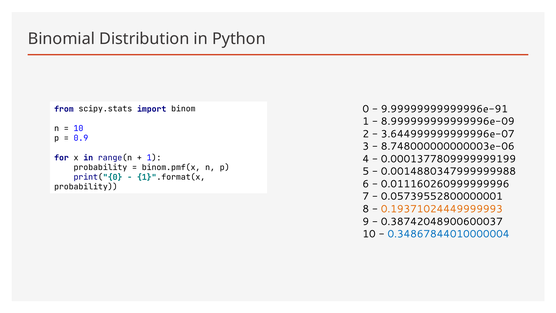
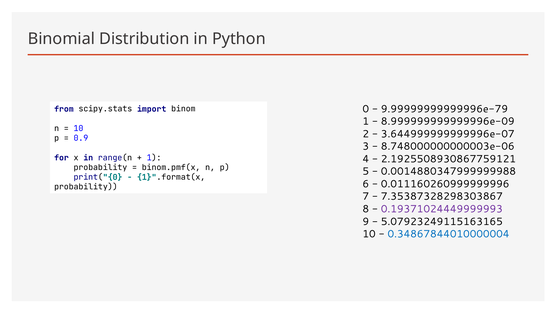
9.99999999999996e-91: 9.99999999999996e-91 -> 9.99999999999996e-79
0.0001377809999999199: 0.0001377809999999199 -> 2.1925508930867759121
0.05739552800000001: 0.05739552800000001 -> 7.35387328298303867
0.19371024449999993 colour: orange -> purple
0.38742048900600037: 0.38742048900600037 -> 5.07923249115163165
